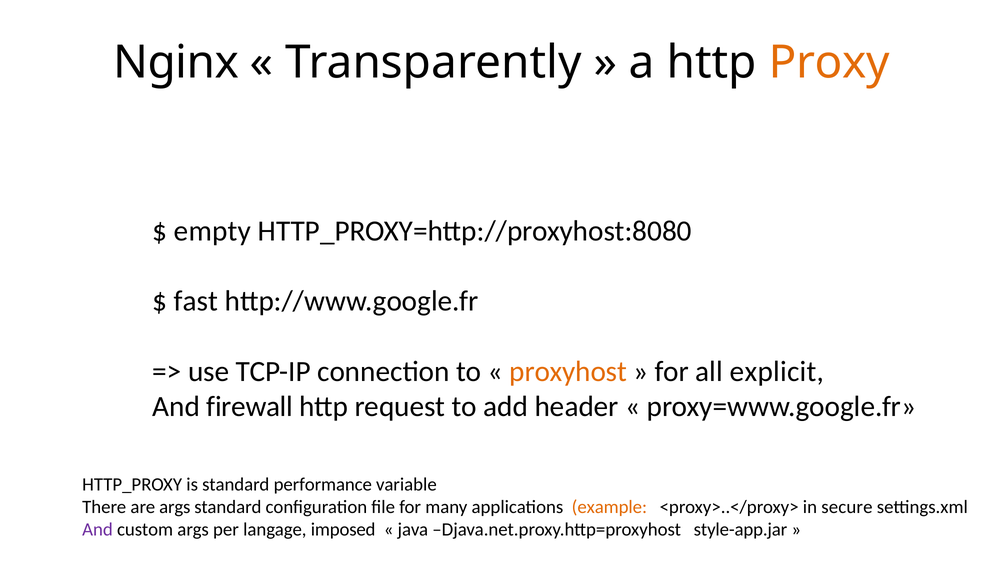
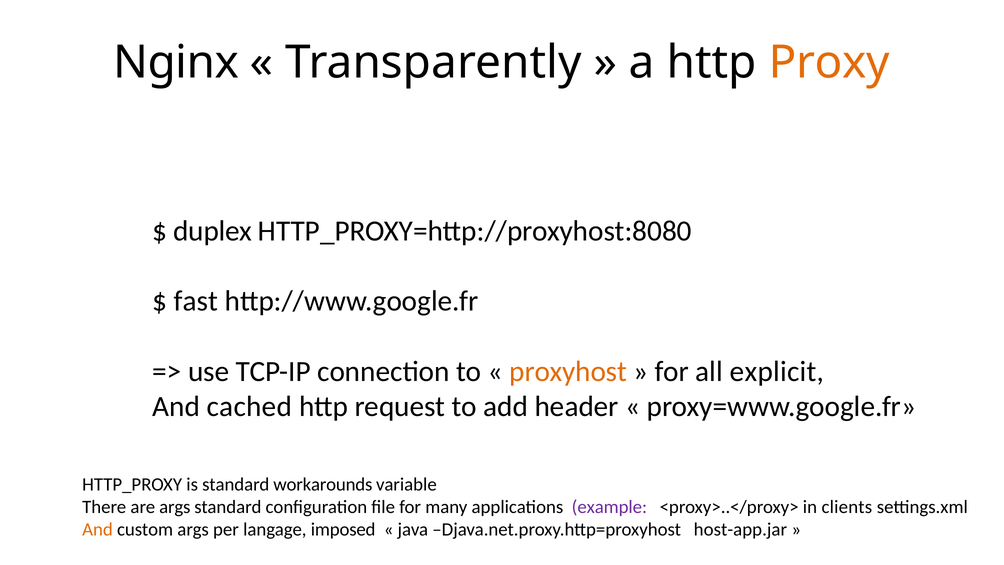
empty: empty -> duplex
firewall: firewall -> cached
performance: performance -> workarounds
example colour: orange -> purple
secure: secure -> clients
And at (98, 529) colour: purple -> orange
style-app.jar: style-app.jar -> host-app.jar
